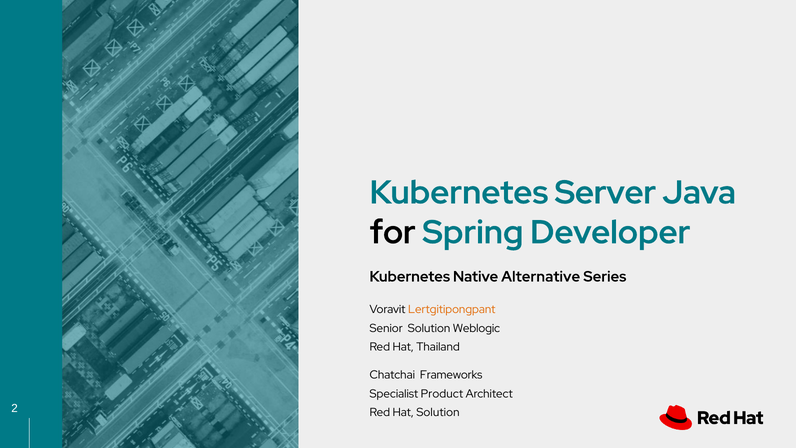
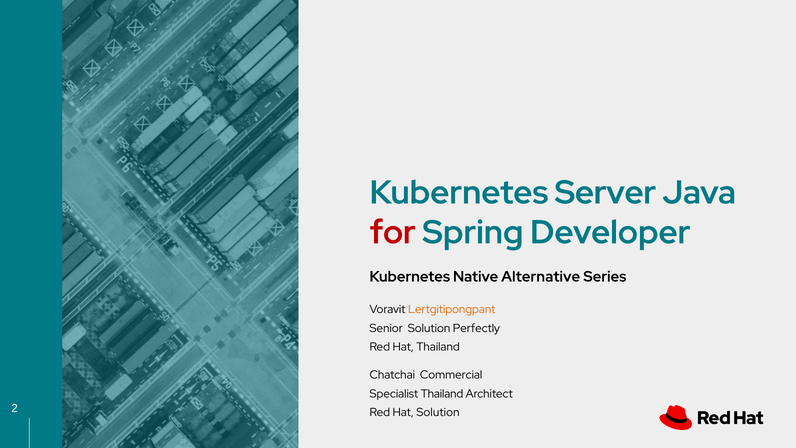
for colour: black -> red
Weblogic: Weblogic -> Perfectly
Frameworks: Frameworks -> Commercial
Specialist Product: Product -> Thailand
